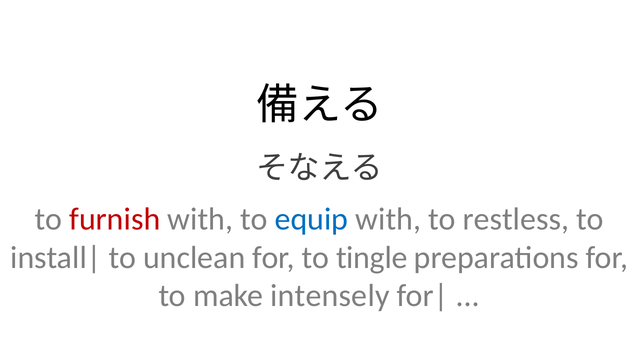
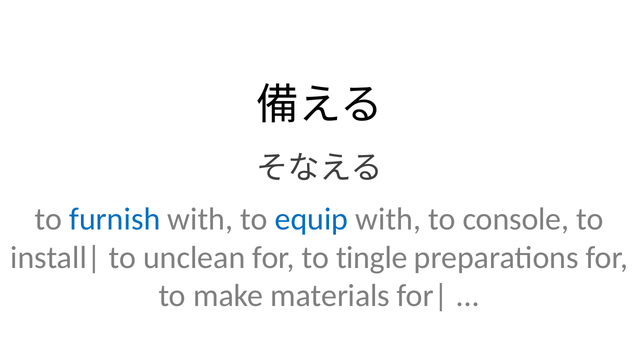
furnish colour: red -> blue
restless: restless -> console
intensely: intensely -> materials
